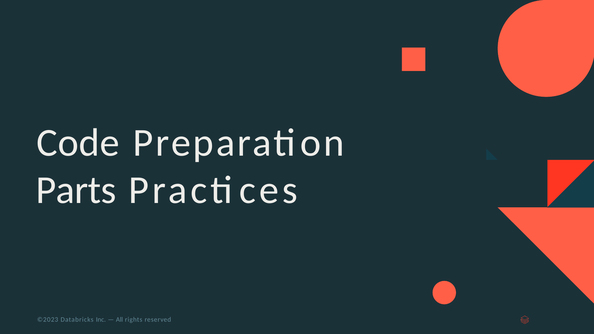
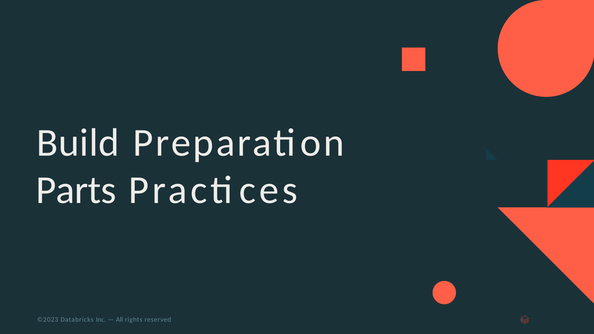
Code: Code -> Build
